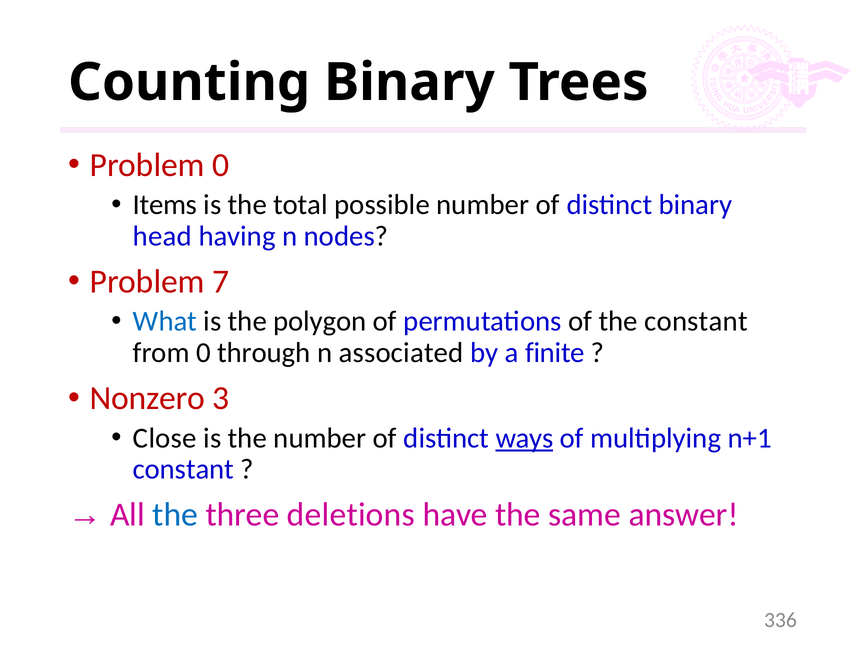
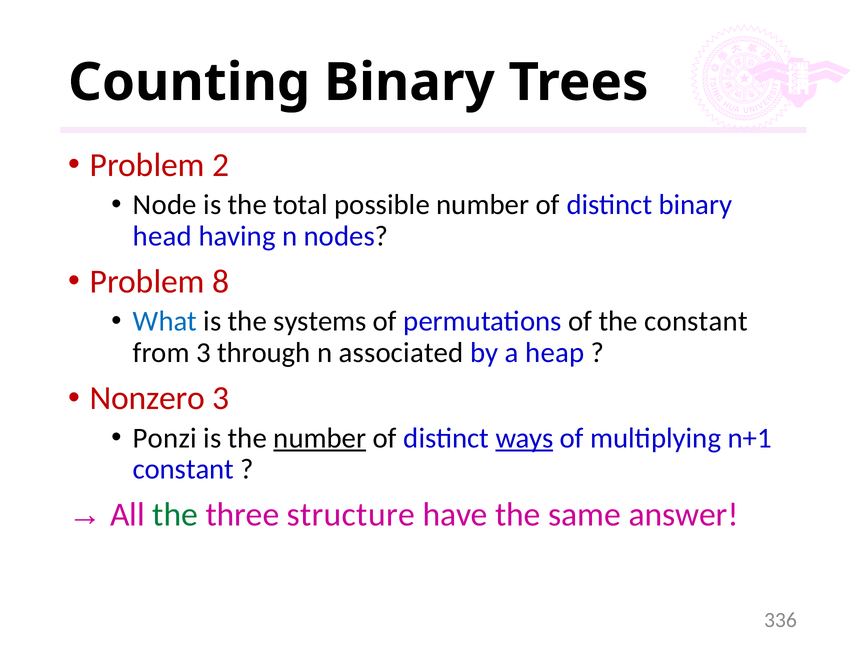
Problem 0: 0 -> 2
Items: Items -> Node
7: 7 -> 8
polygon: polygon -> systems
from 0: 0 -> 3
finite: finite -> heap
Close: Close -> Ponzi
number at (320, 438) underline: none -> present
the at (175, 515) colour: blue -> green
deletions: deletions -> structure
